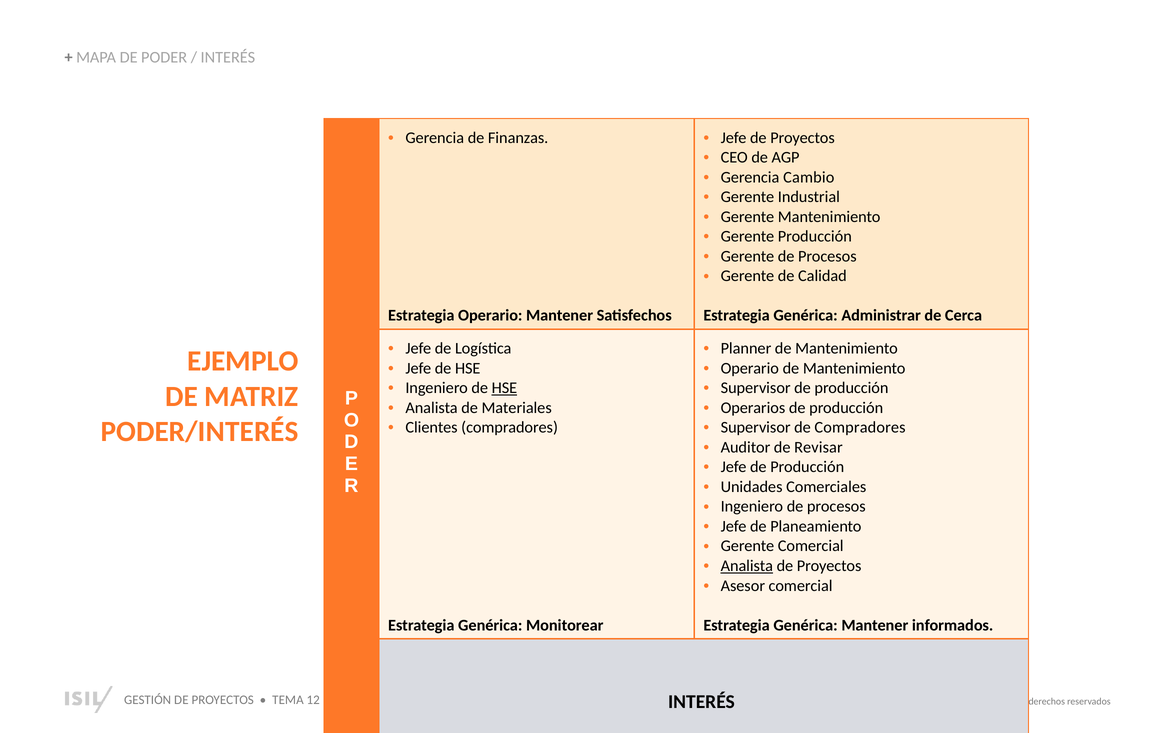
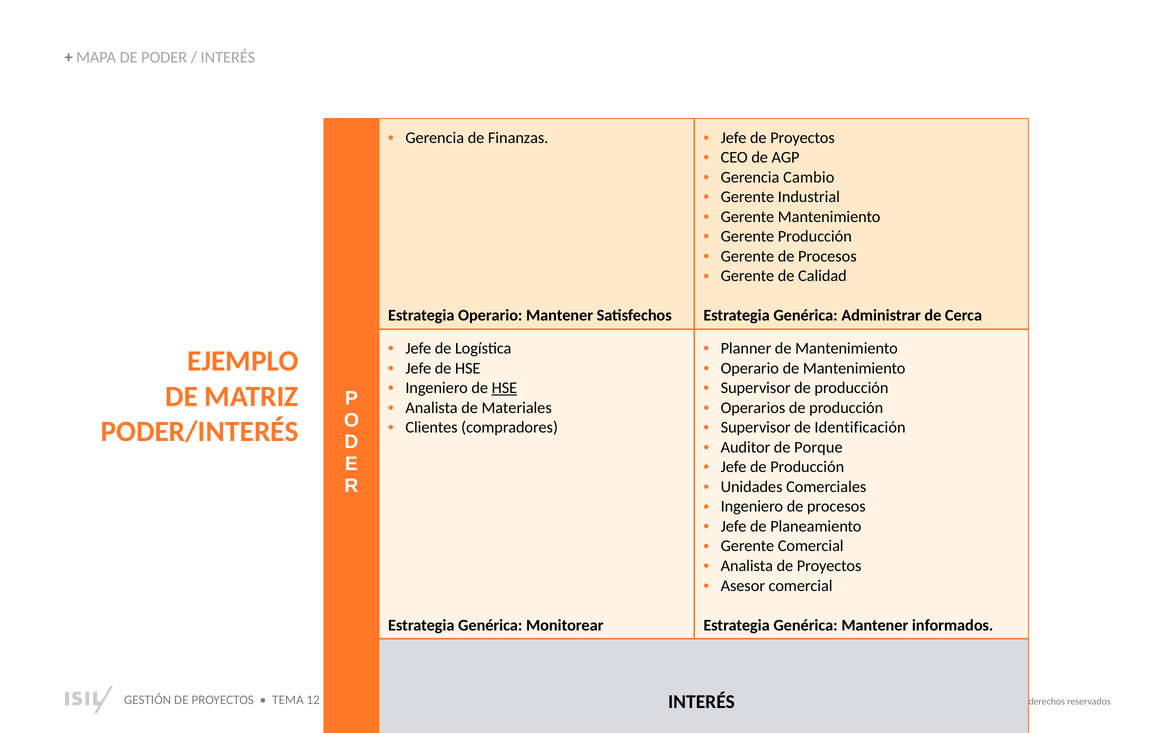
de Compradores: Compradores -> Identificación
Revisar: Revisar -> Porque
Analista at (747, 566) underline: present -> none
